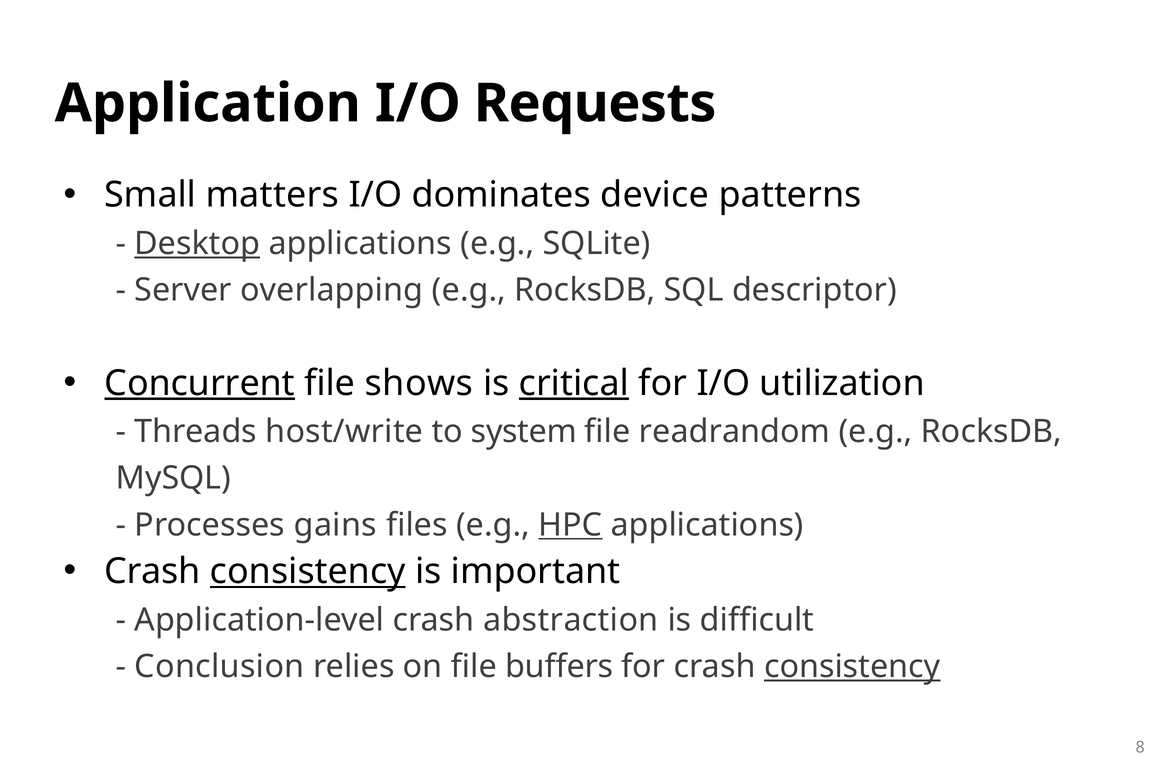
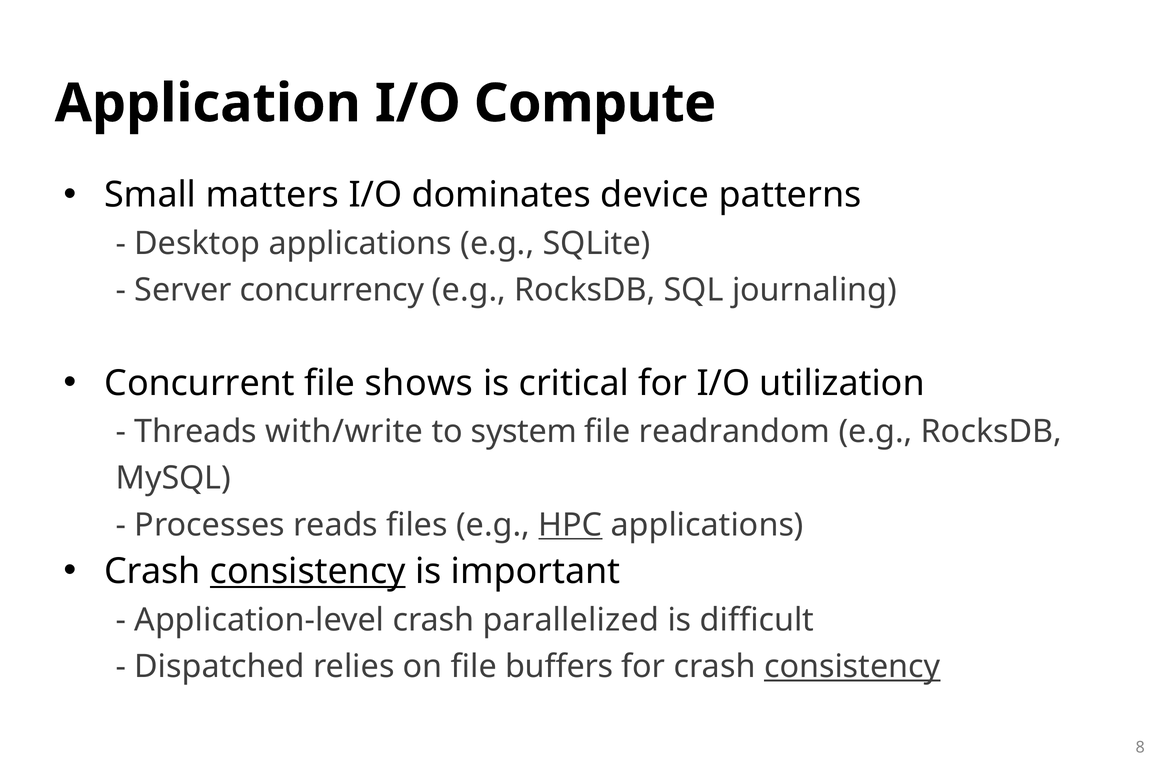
Requests: Requests -> Compute
Desktop underline: present -> none
overlapping: overlapping -> concurrency
descriptor: descriptor -> journaling
Concurrent underline: present -> none
critical underline: present -> none
host/write: host/write -> with/write
gains: gains -> reads
abstraction: abstraction -> parallelized
Conclusion: Conclusion -> Dispatched
